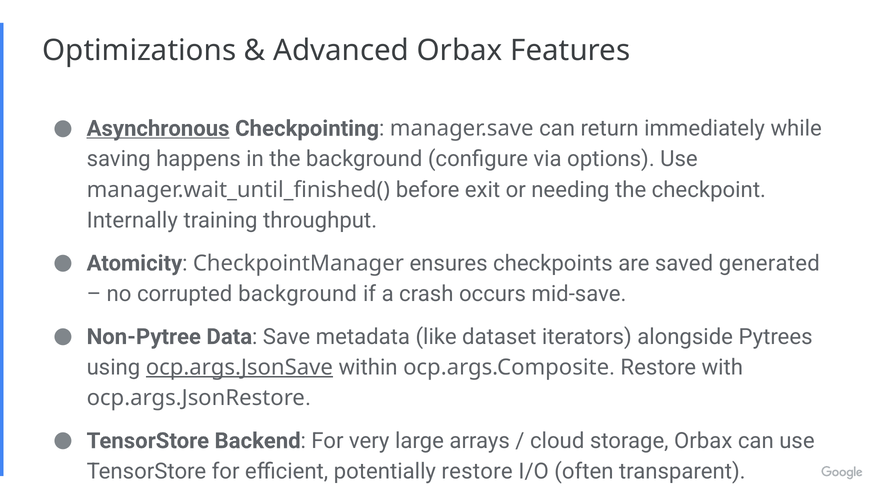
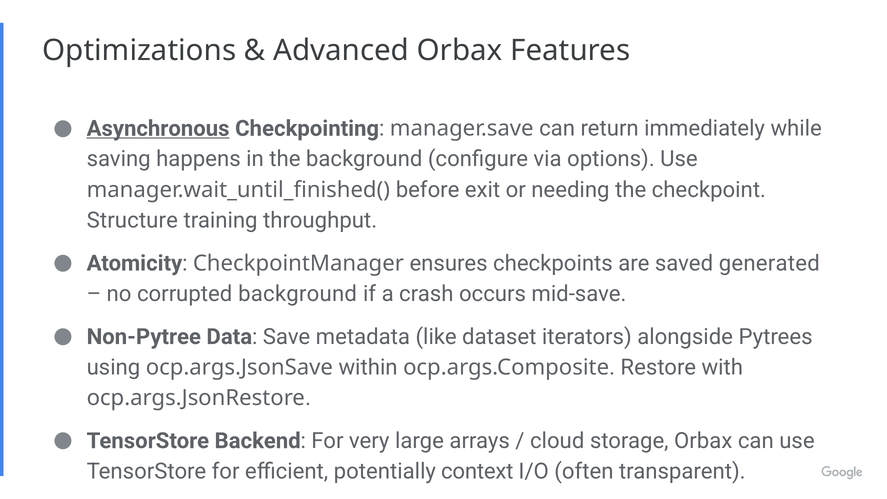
Internally: Internally -> Structure
ocp.args.JsonSave underline: present -> none
potentially restore: restore -> context
